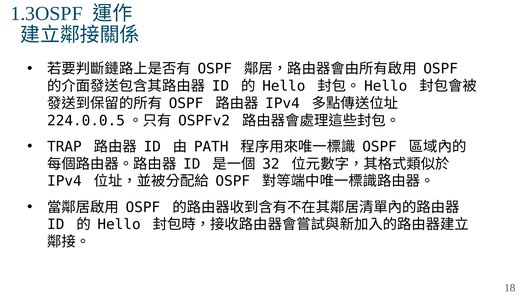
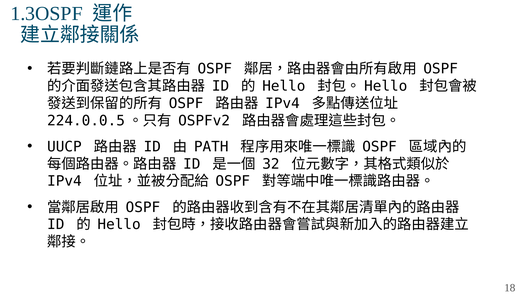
TRAP: TRAP -> UUCP
